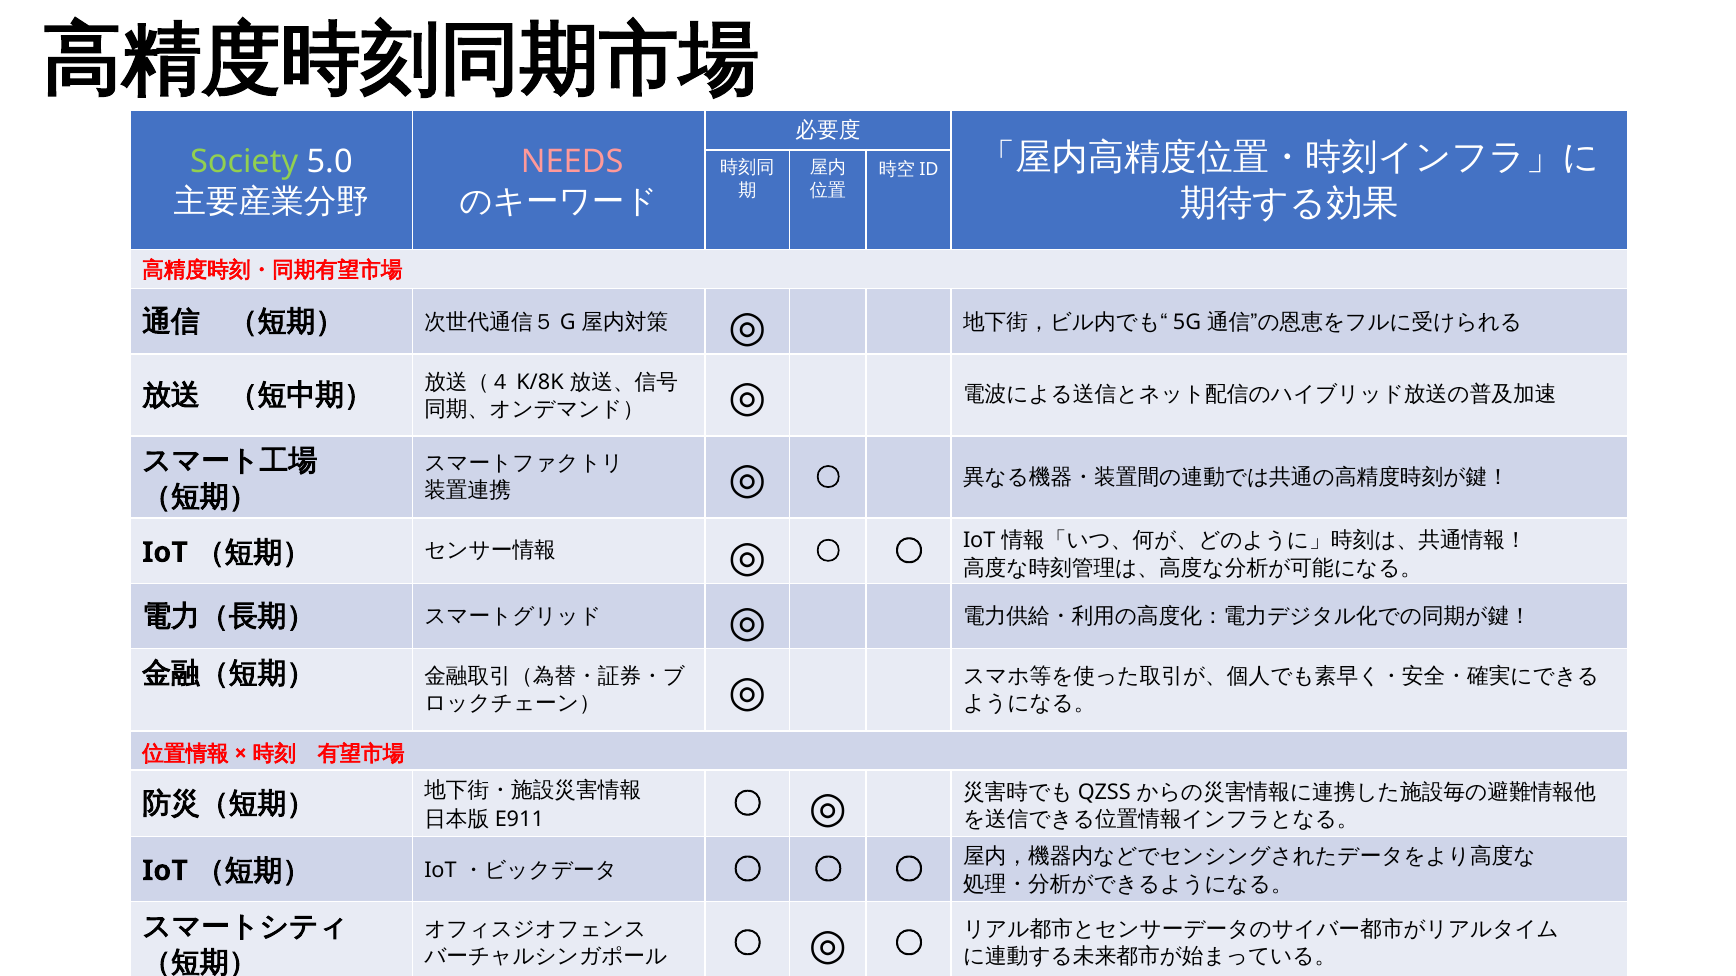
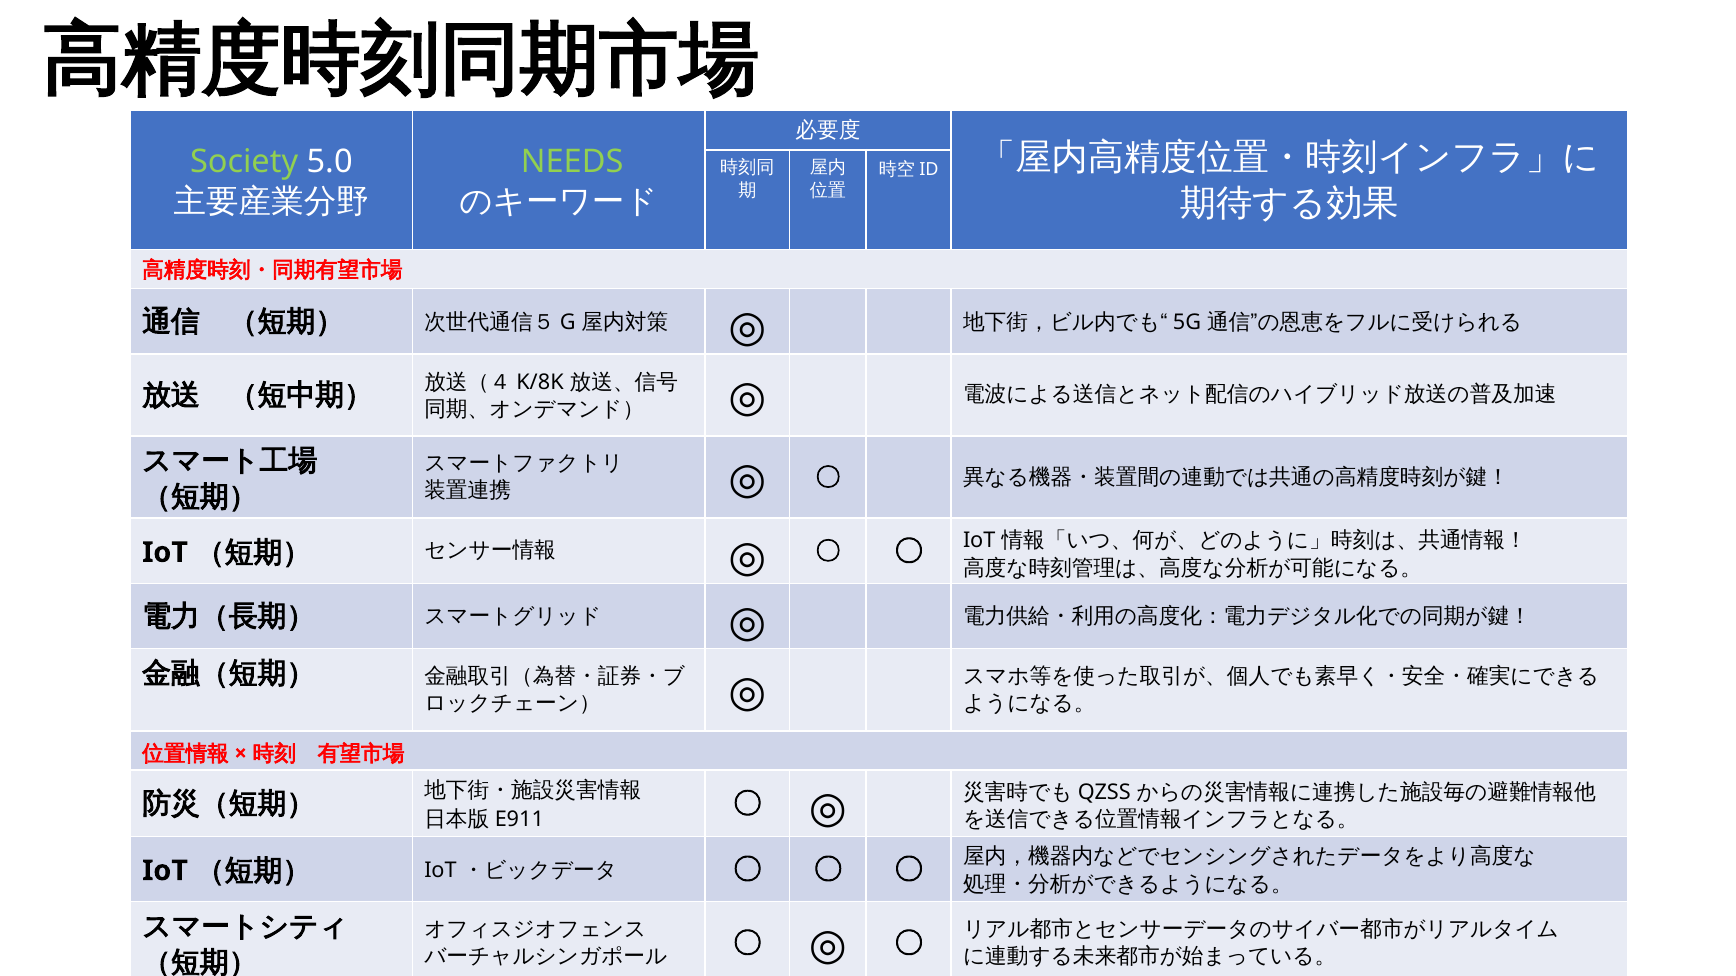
NEEDS colour: pink -> light green
